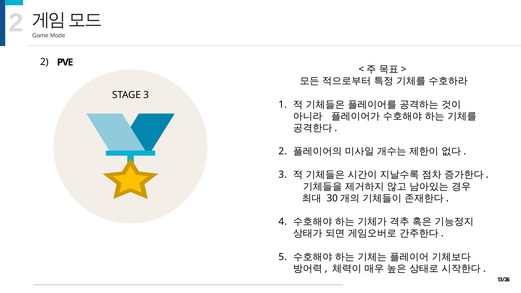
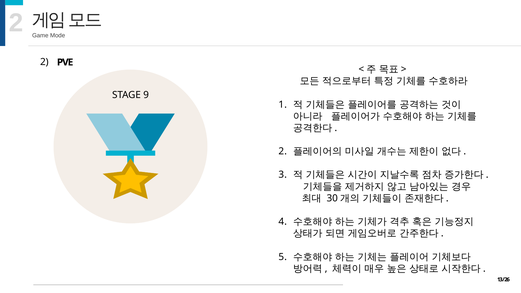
STAGE 3: 3 -> 9
